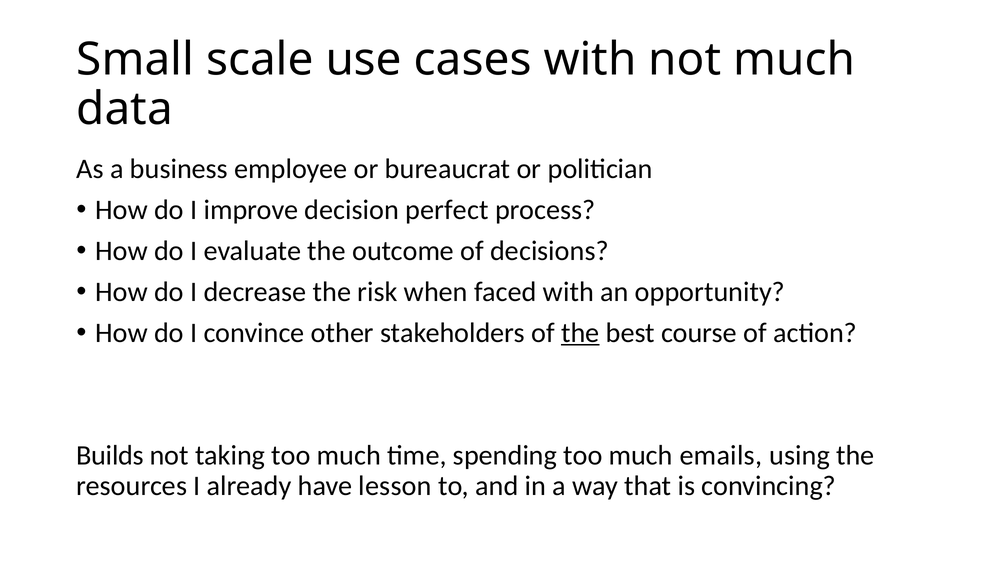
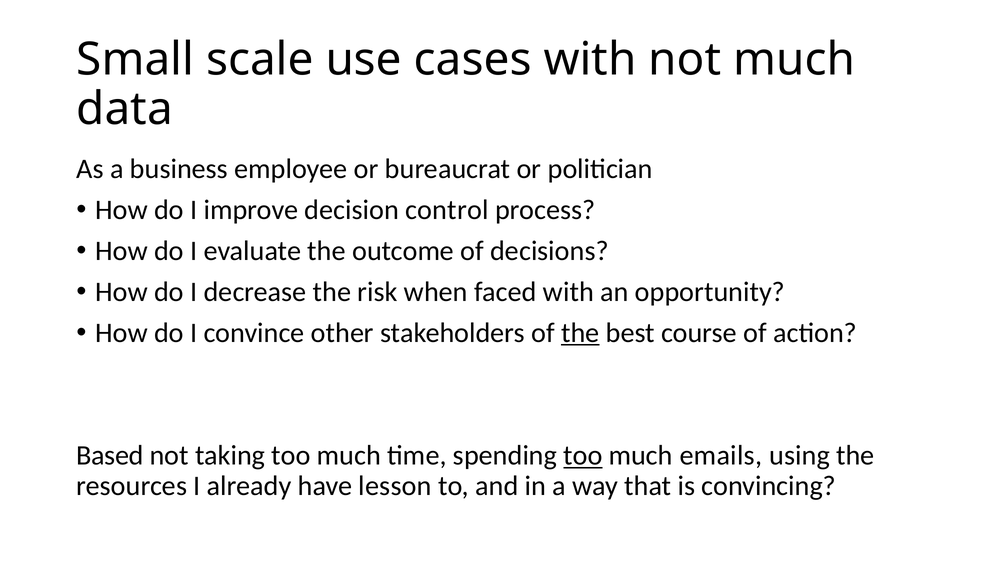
perfect: perfect -> control
Builds: Builds -> Based
too at (583, 456) underline: none -> present
